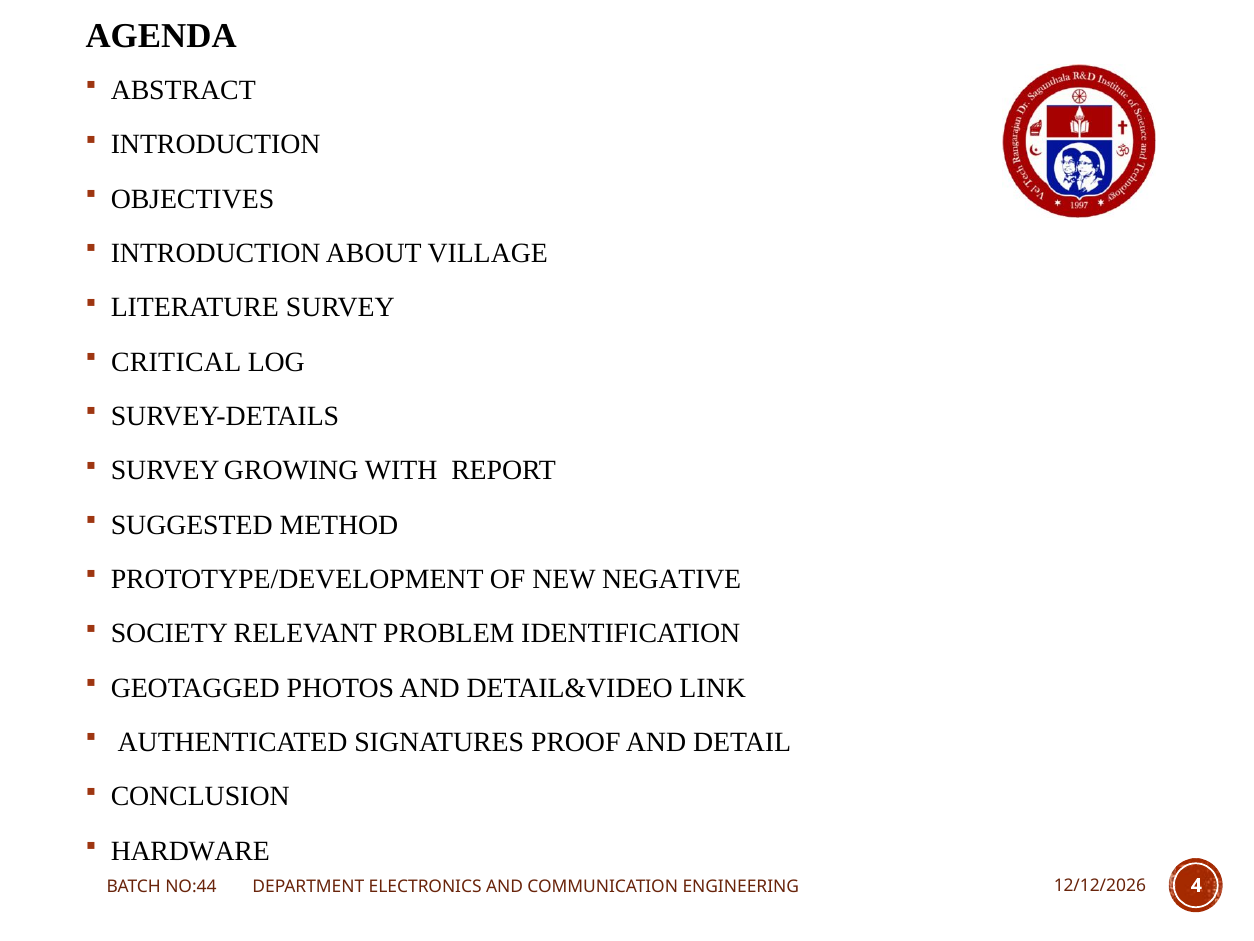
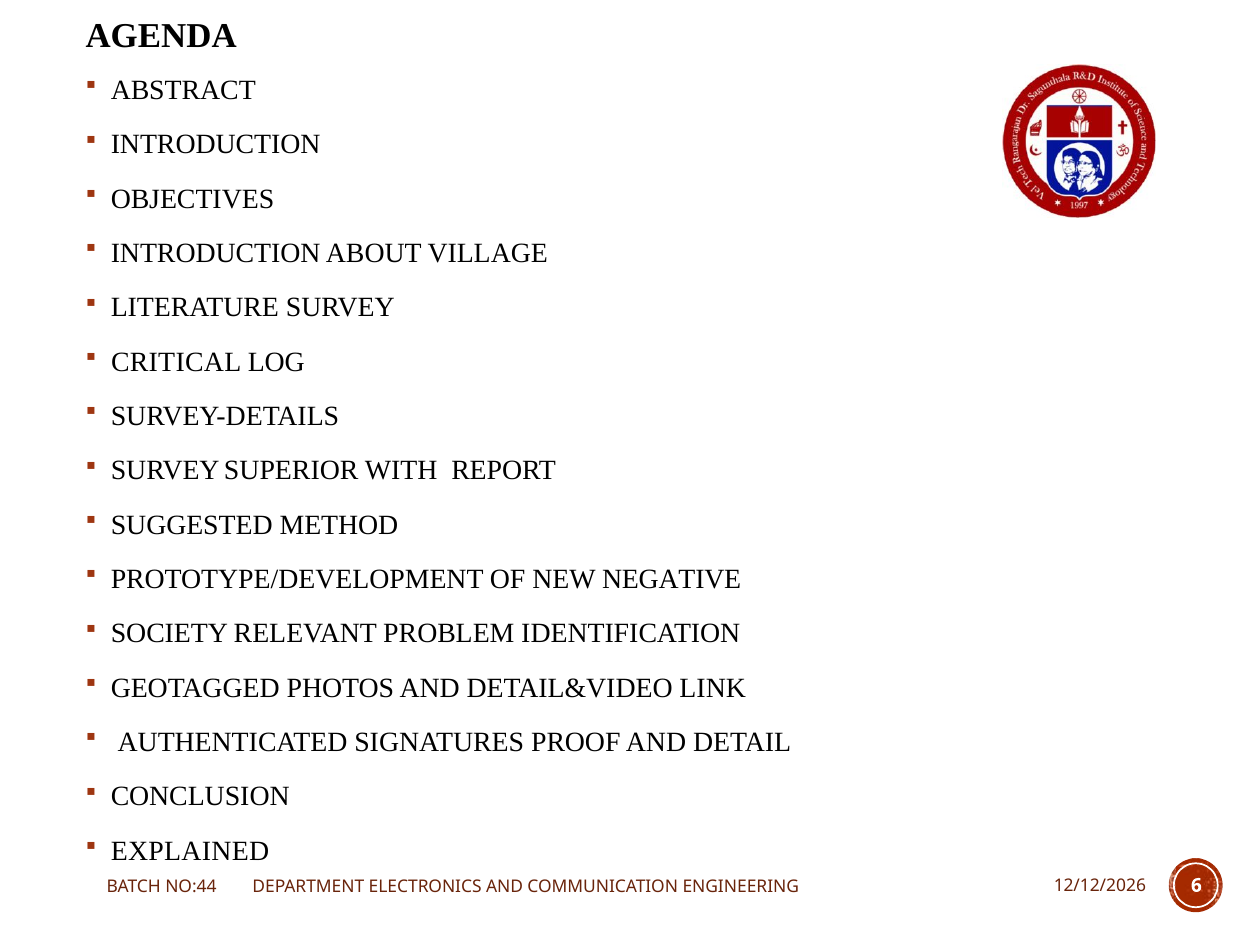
GROWING: GROWING -> SUPERIOR
HARDWARE: HARDWARE -> EXPLAINED
4: 4 -> 6
